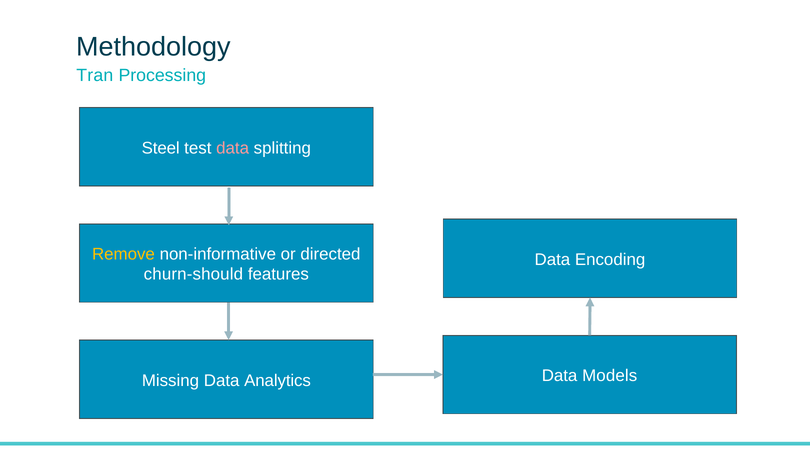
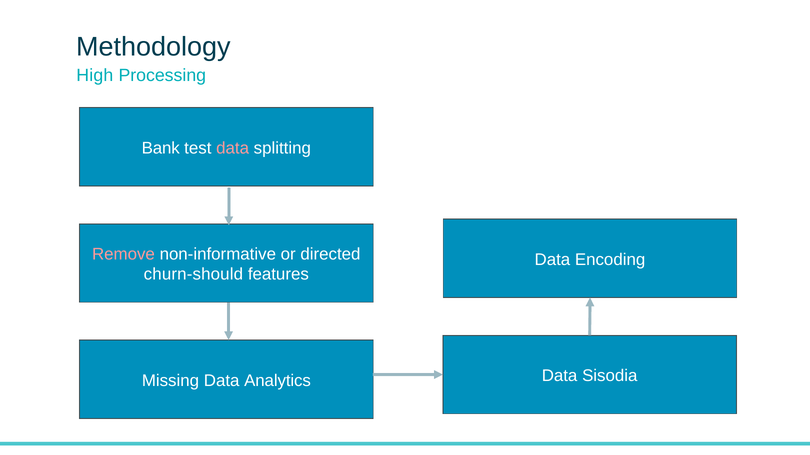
Tran: Tran -> High
Steel: Steel -> Bank
Remove colour: yellow -> pink
Models: Models -> Sisodia
